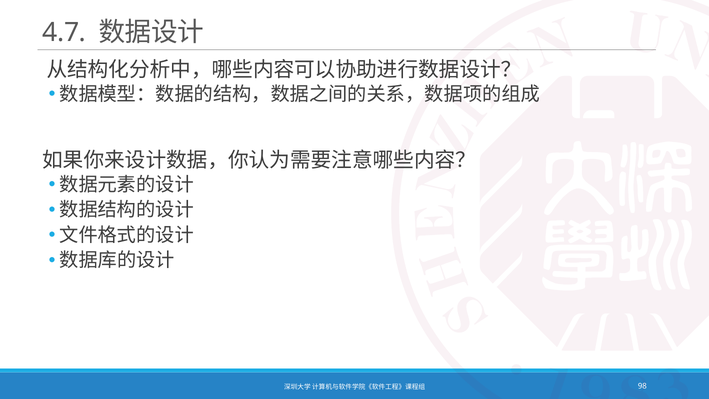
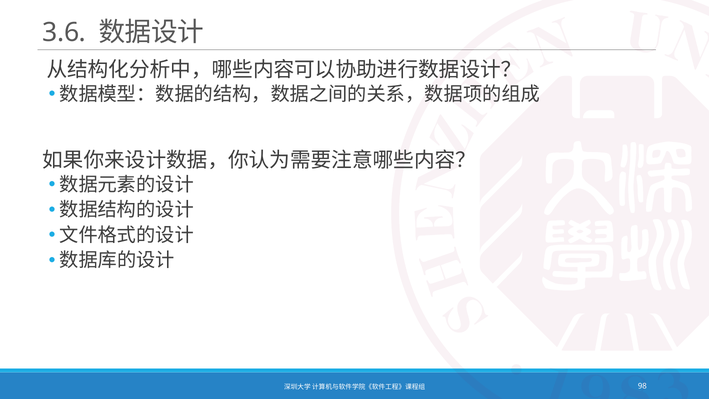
4.7: 4.7 -> 3.6
